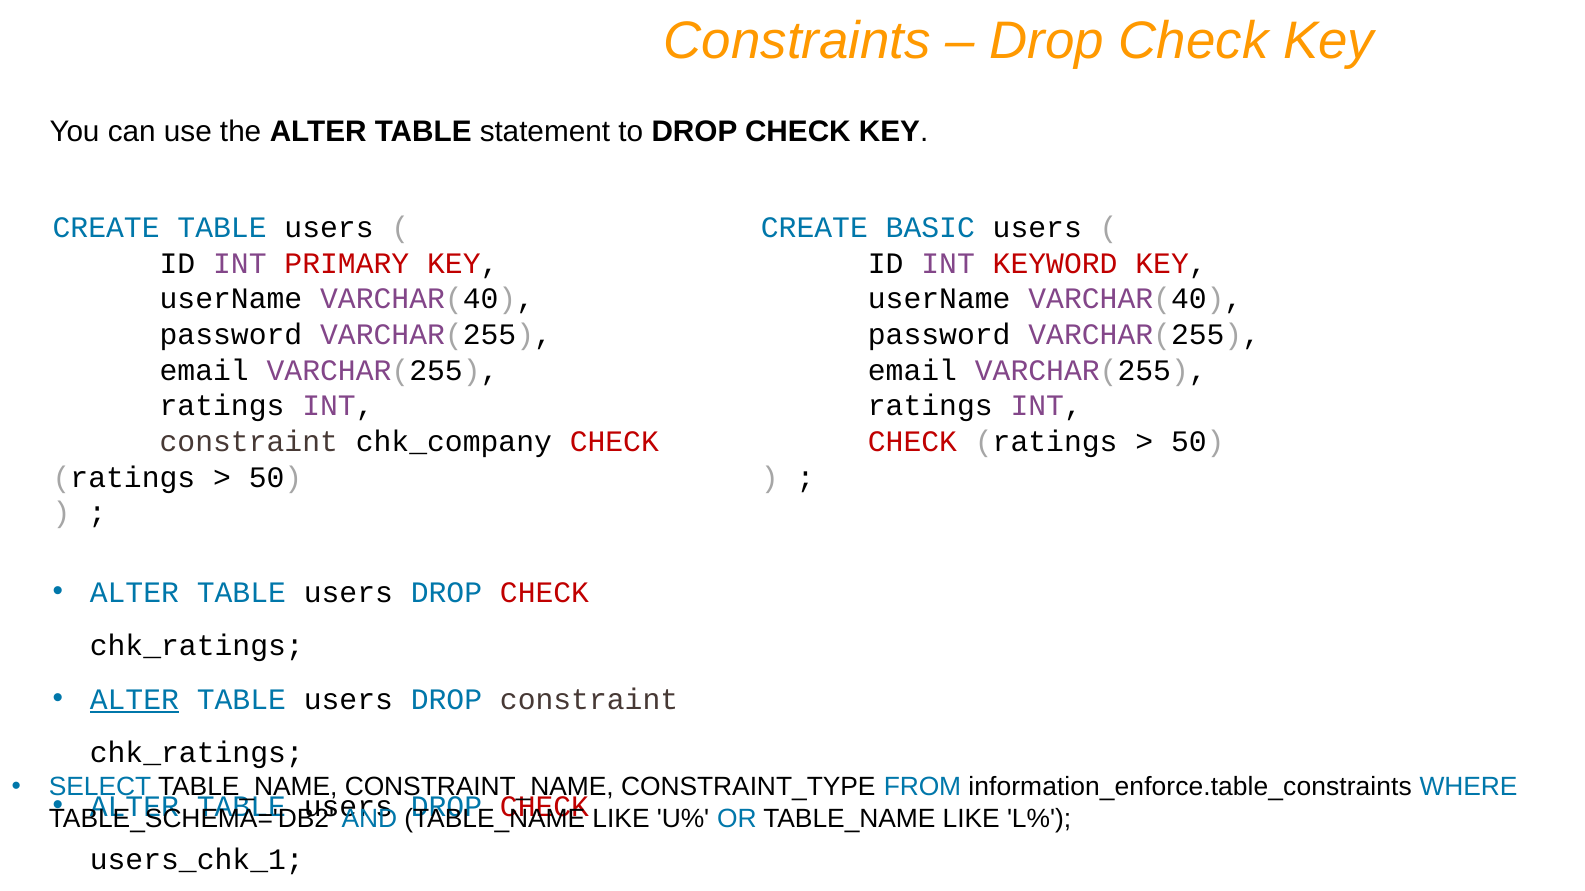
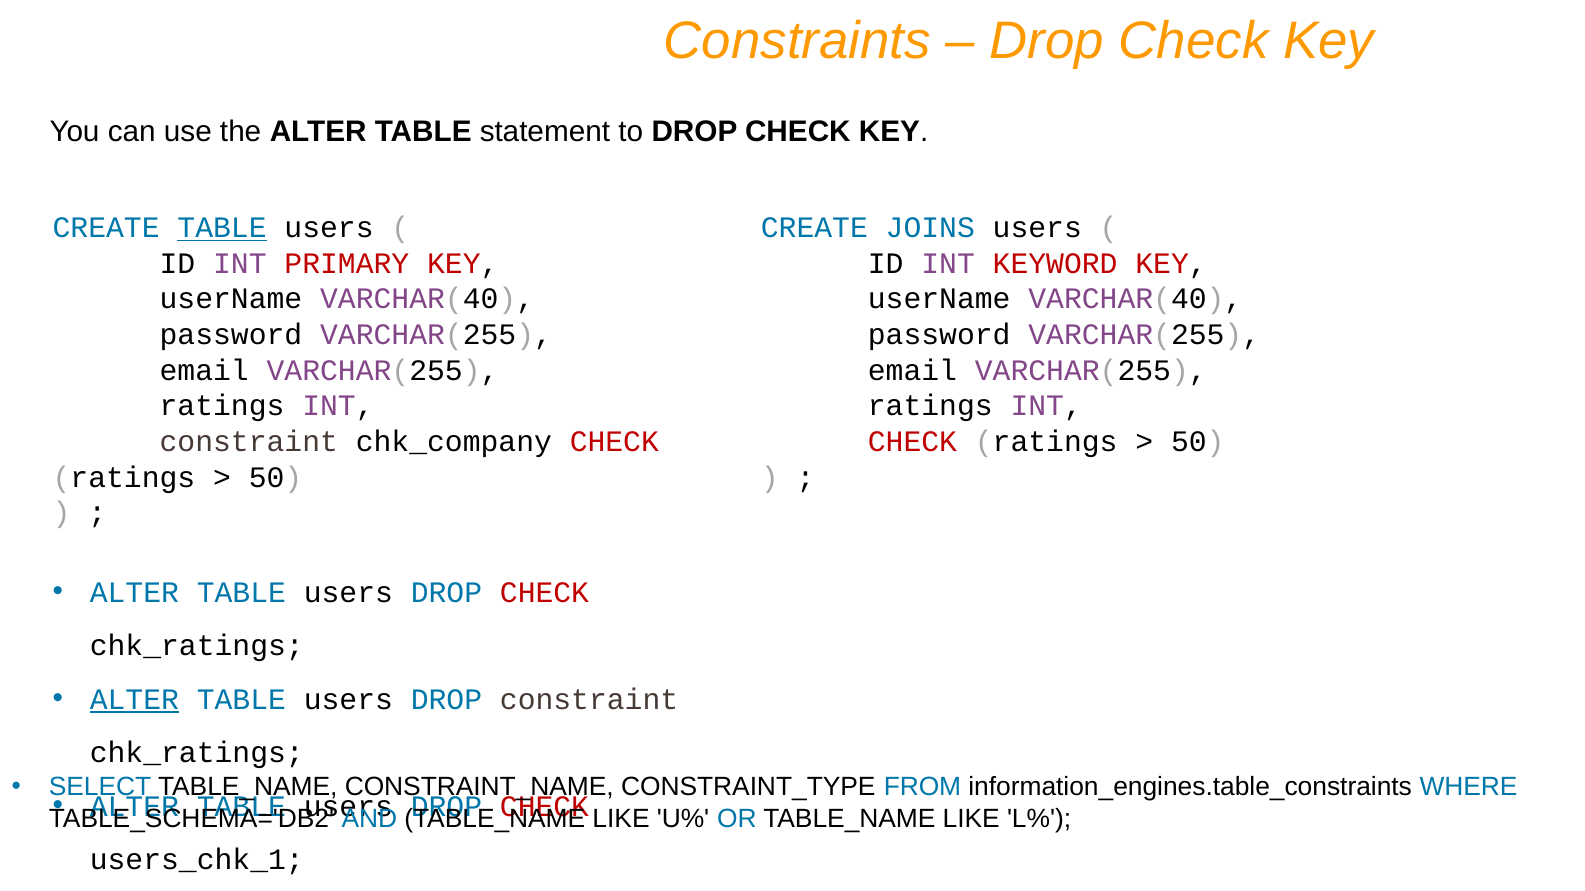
TABLE at (222, 228) underline: none -> present
BASIC: BASIC -> JOINS
information_enforce.table_constraints: information_enforce.table_constraints -> information_engines.table_constraints
